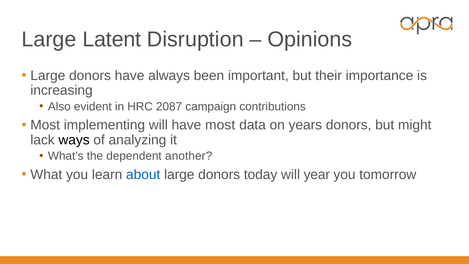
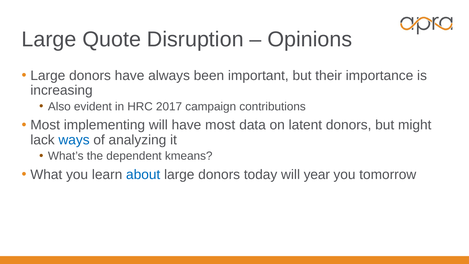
Latent: Latent -> Quote
2087: 2087 -> 2017
years: years -> latent
ways colour: black -> blue
another: another -> kmeans
